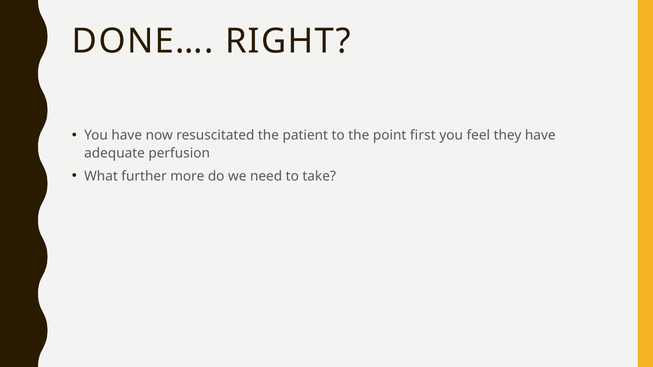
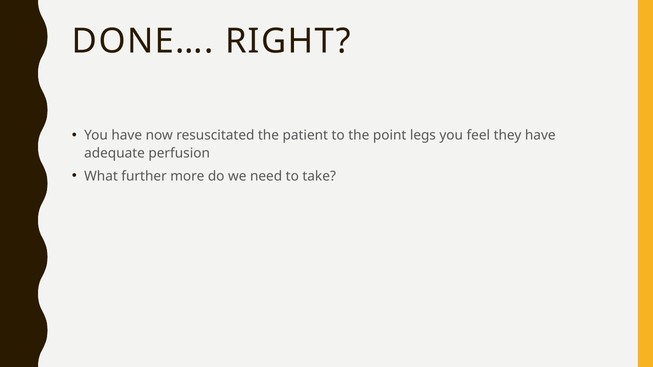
first: first -> legs
